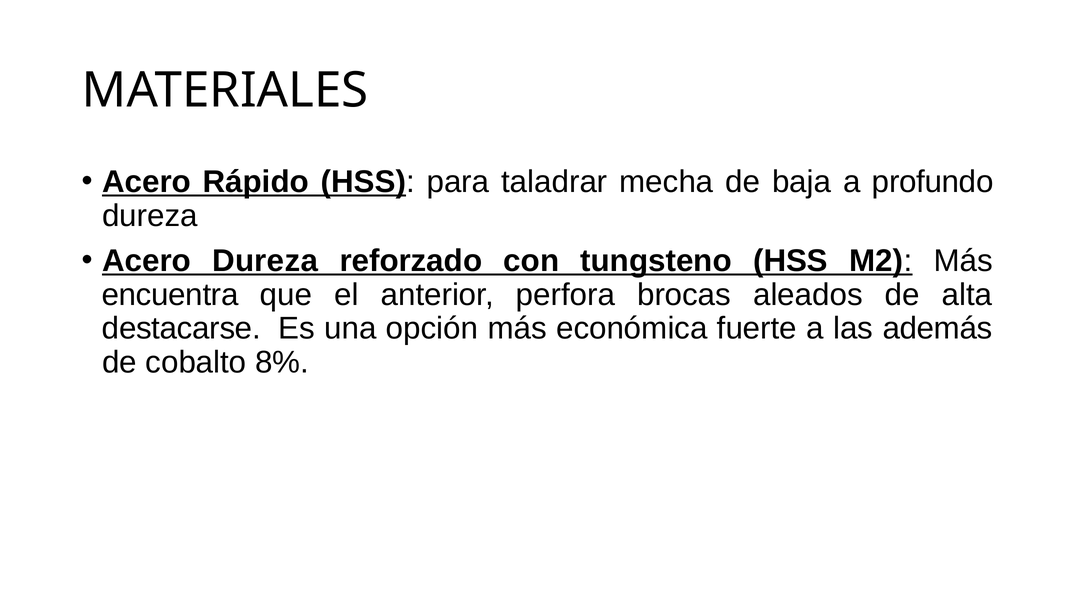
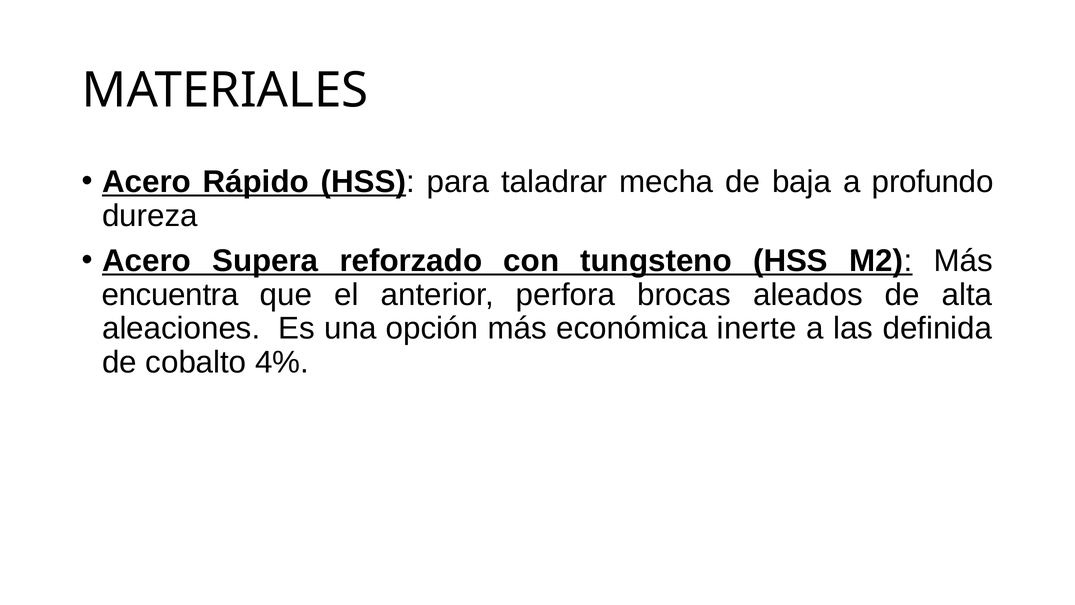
Acero Dureza: Dureza -> Supera
destacarse: destacarse -> aleaciones
fuerte: fuerte -> inerte
además: además -> definida
8%: 8% -> 4%
